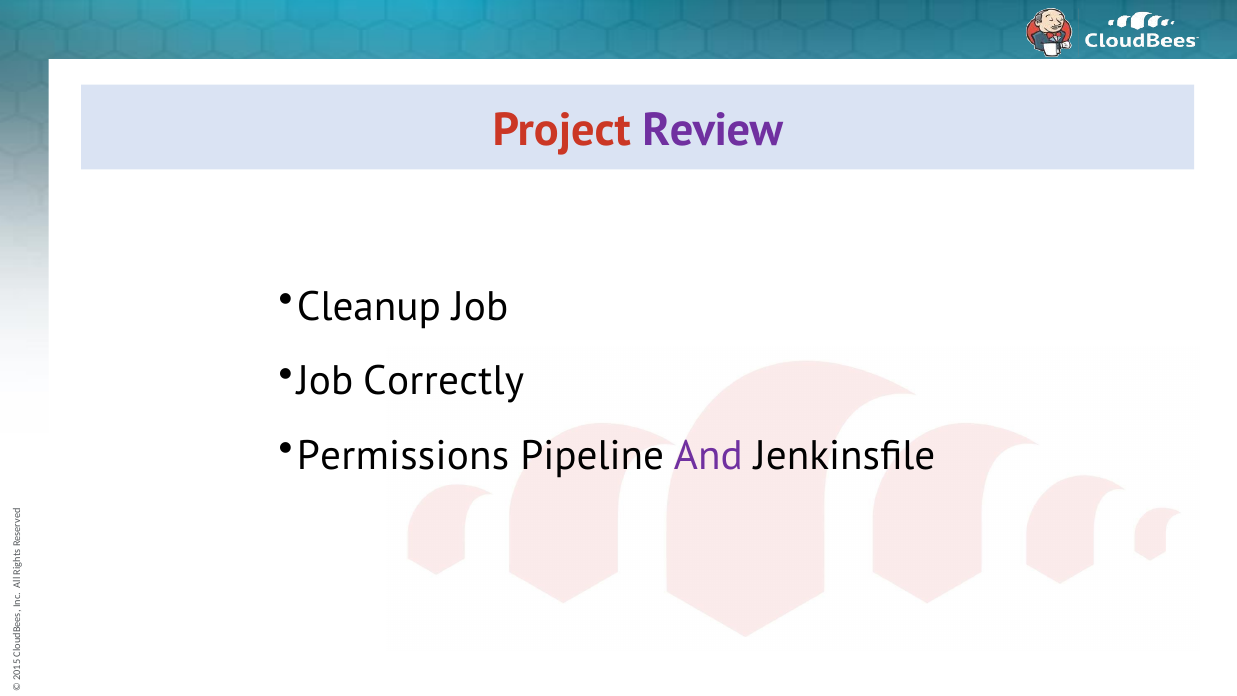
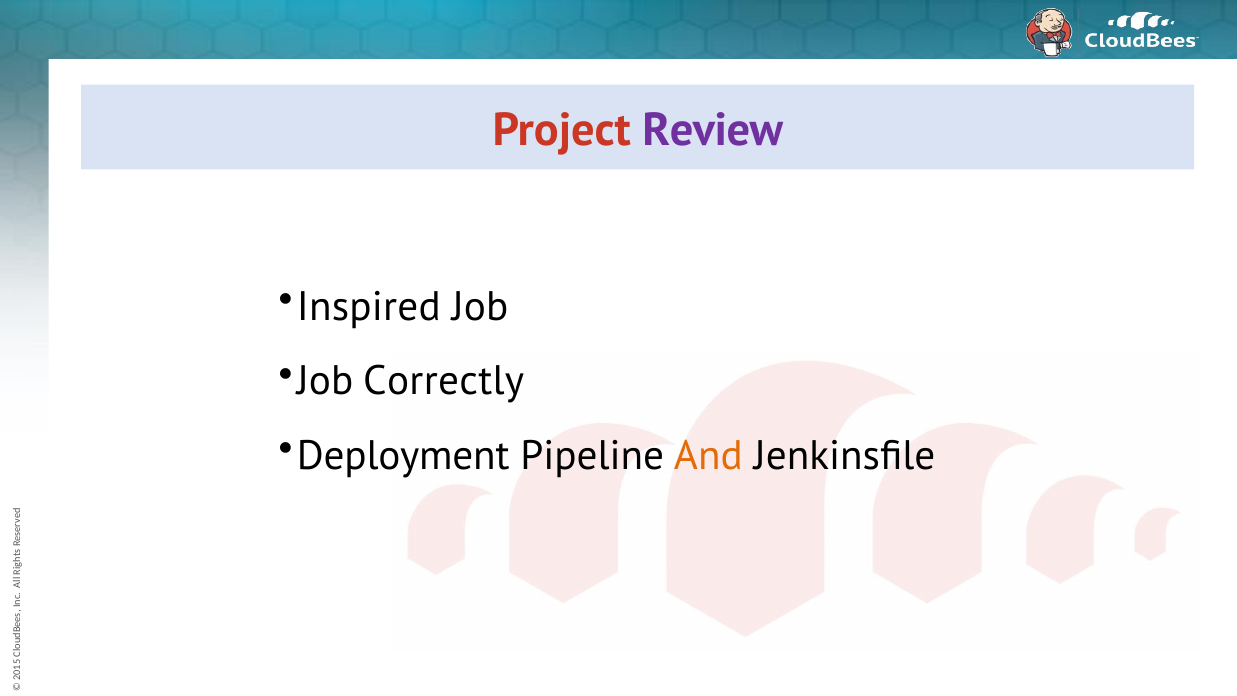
Cleanup: Cleanup -> Inspired
Permissions: Permissions -> Deployment
And colour: purple -> orange
